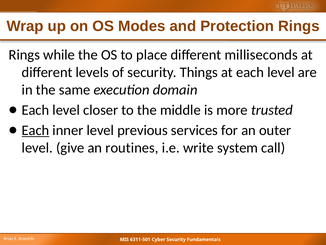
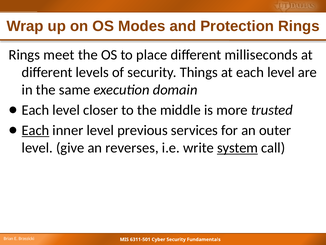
while: while -> meet
routines: routines -> reverses
system underline: none -> present
